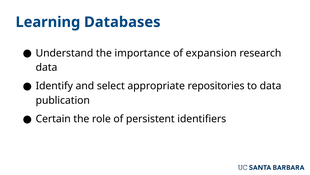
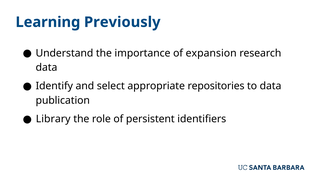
Databases: Databases -> Previously
Certain: Certain -> Library
